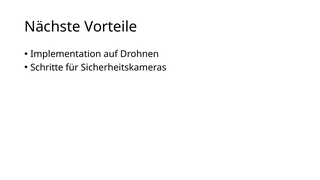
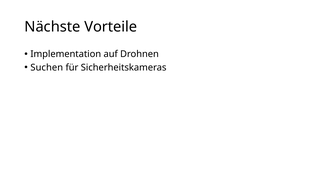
Schritte: Schritte -> Suchen
